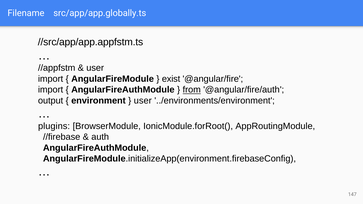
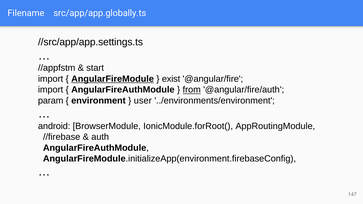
//src/app/app.appfstm.ts: //src/app/app.appfstm.ts -> //src/app/app.settings.ts
user at (95, 68): user -> start
AngularFireModule underline: none -> present
output: output -> param
plugins: plugins -> android
